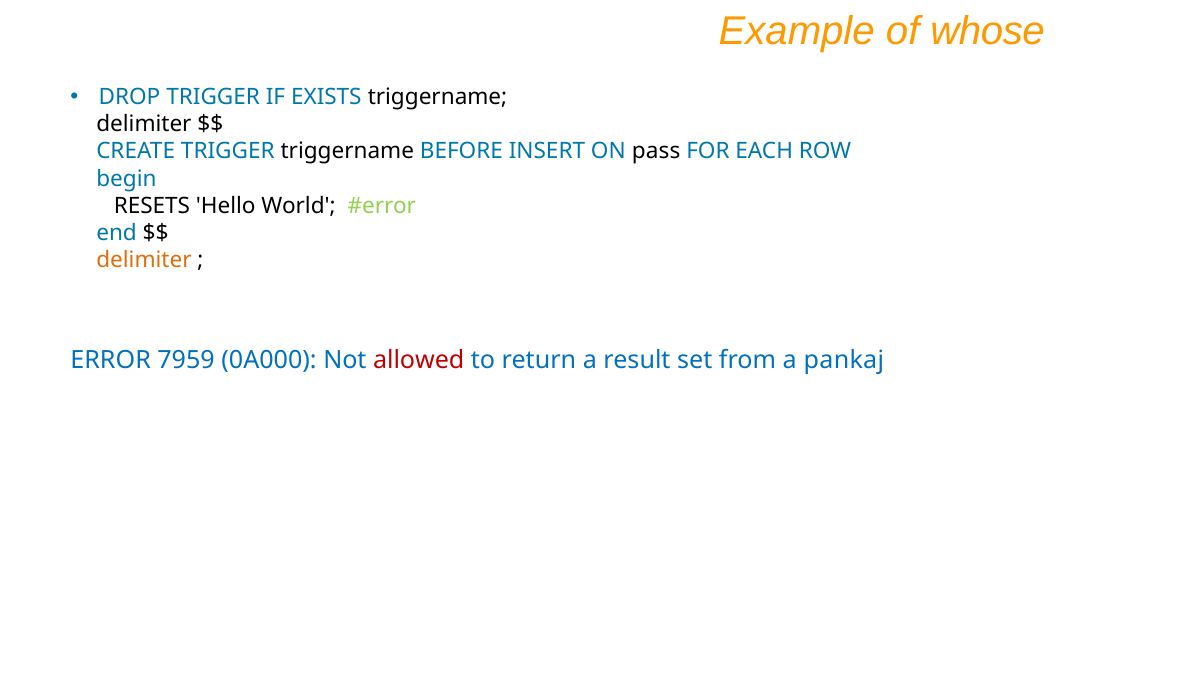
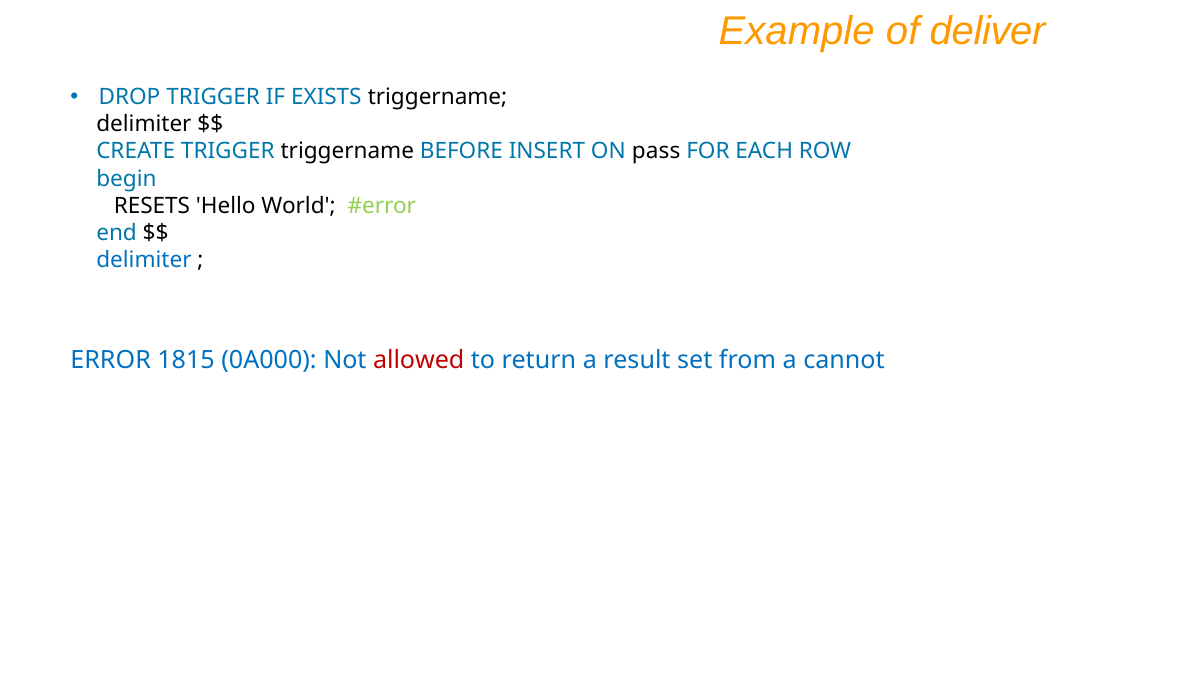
whose: whose -> deliver
delimiter at (144, 260) colour: orange -> blue
7959: 7959 -> 1815
pankaj: pankaj -> cannot
